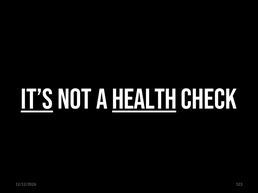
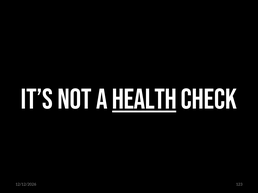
IT’S underline: present -> none
